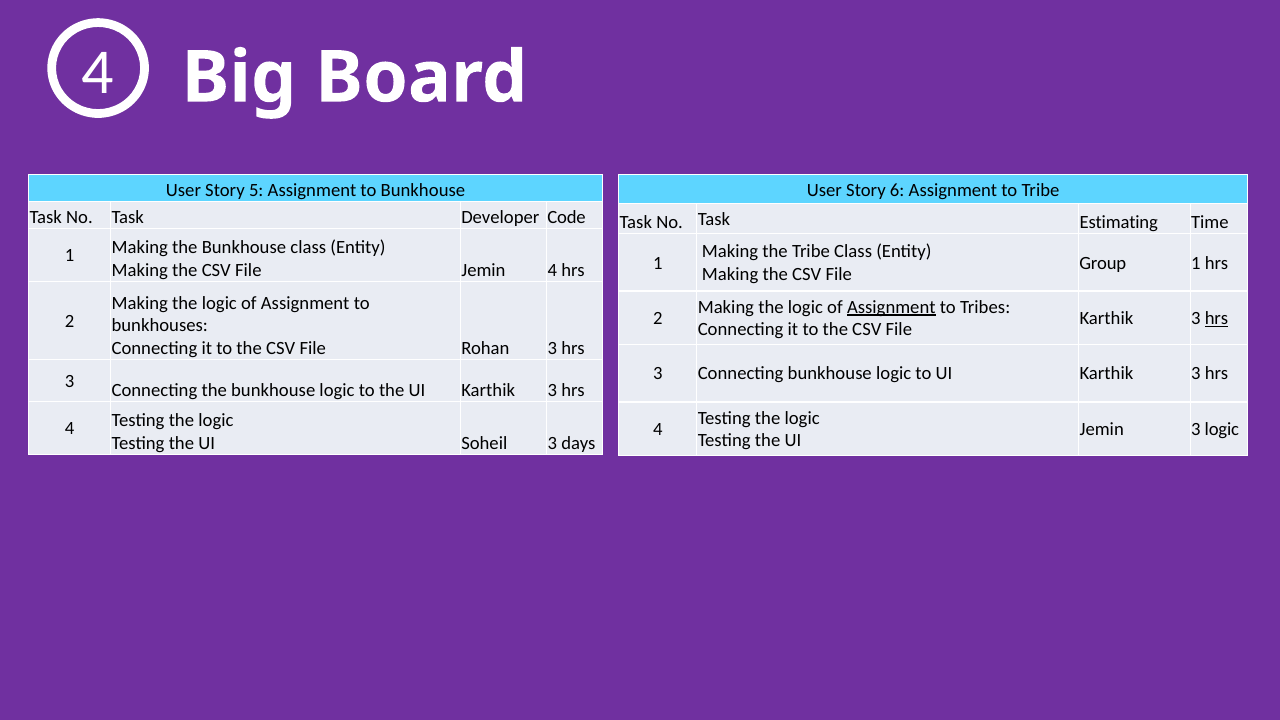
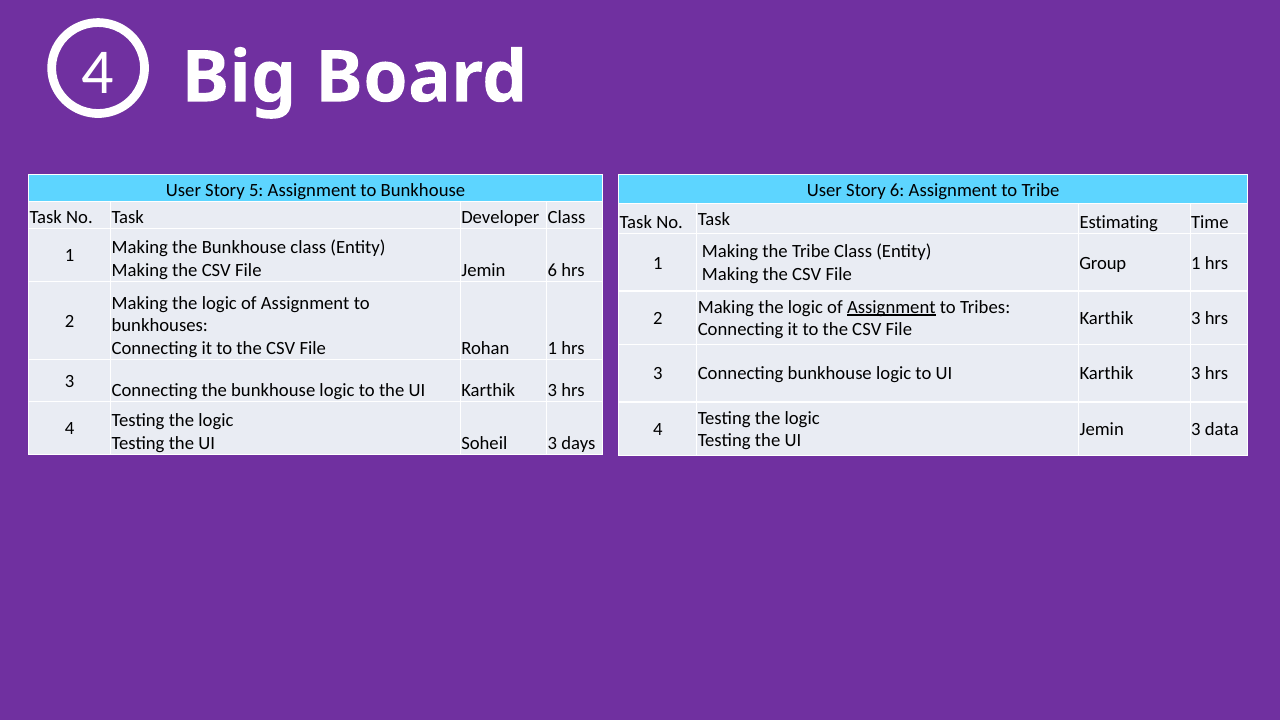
Developer Code: Code -> Class
Jemin 4: 4 -> 6
hrs at (1216, 318) underline: present -> none
Rohan 3: 3 -> 1
3 logic: logic -> data
